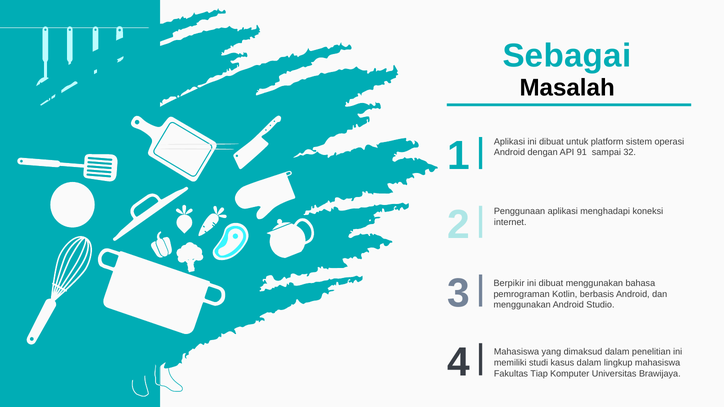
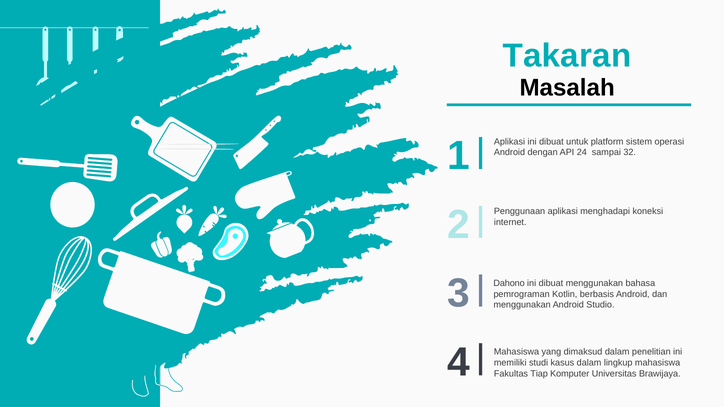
Sebagai: Sebagai -> Takaran
91: 91 -> 24
Berpikir: Berpikir -> Dahono
